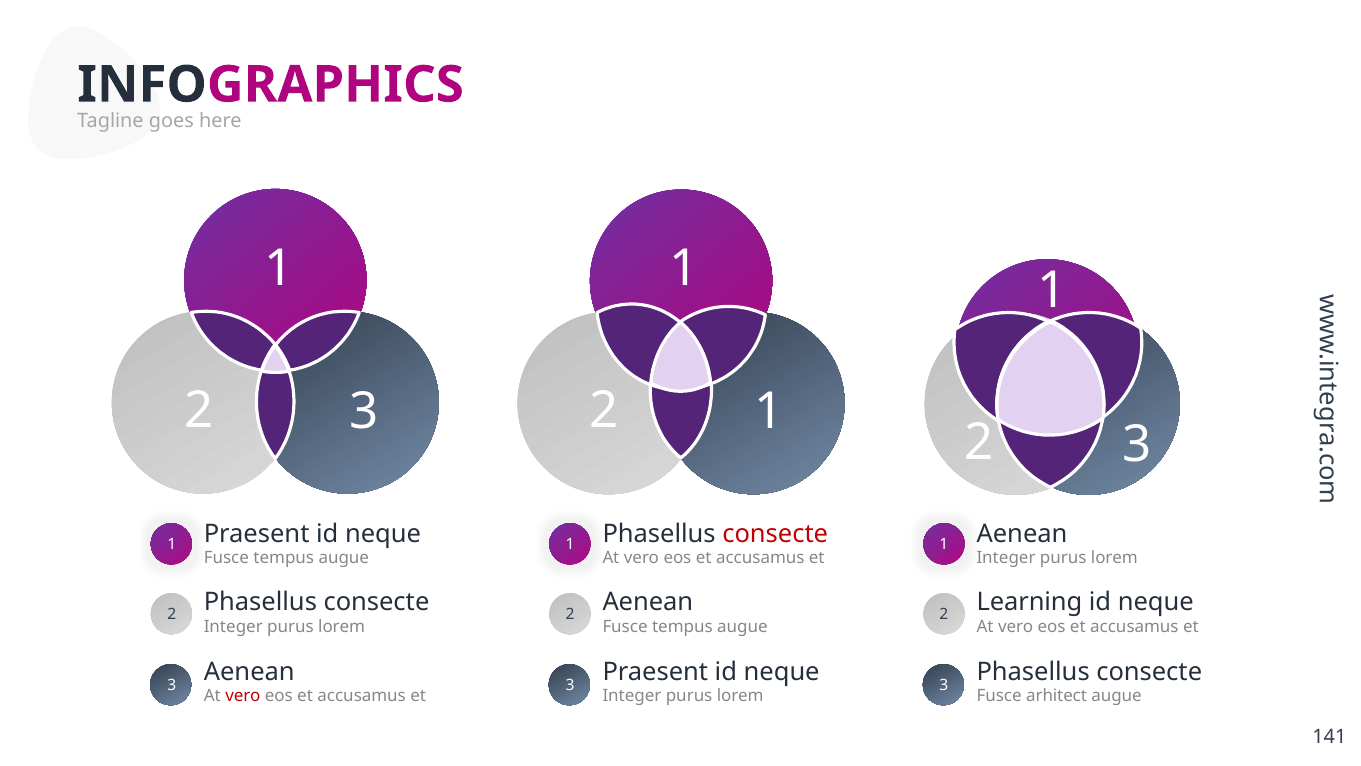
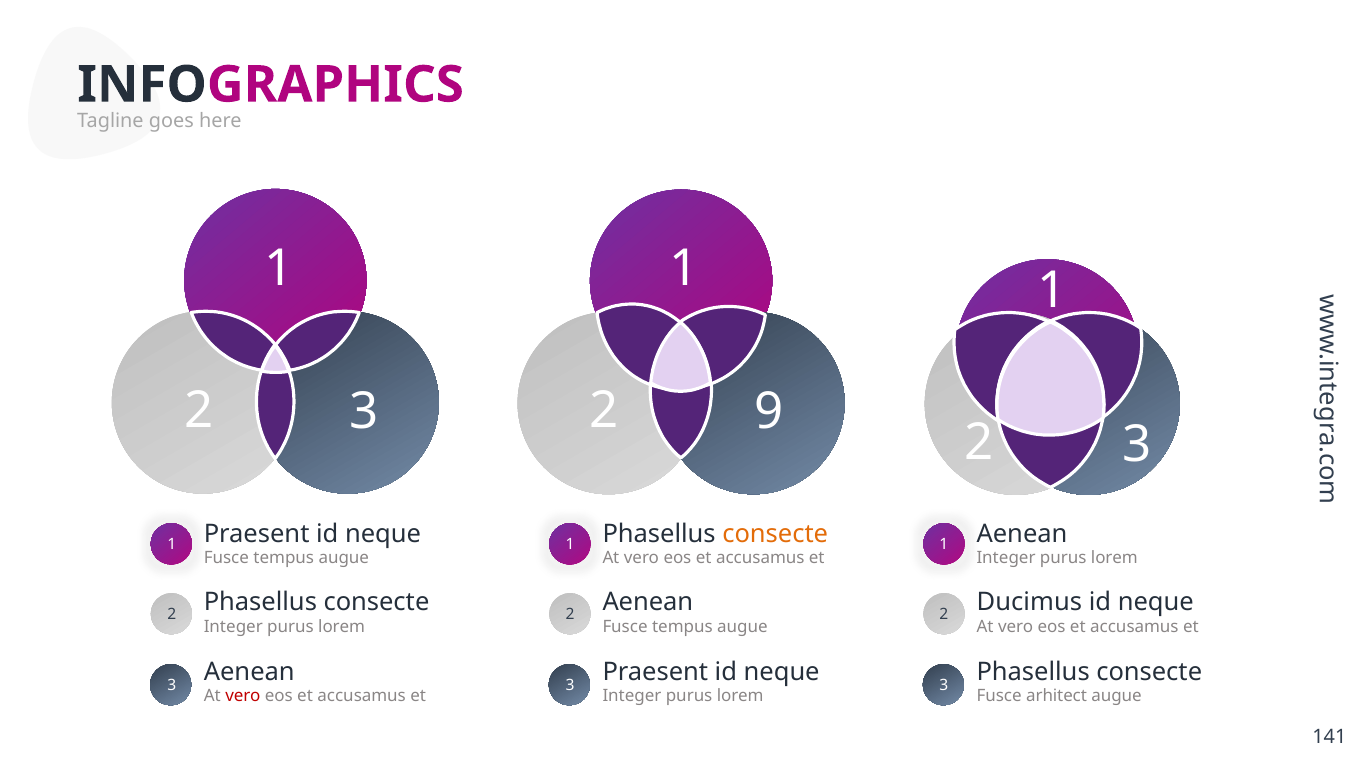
2 1: 1 -> 9
consecte at (775, 533) colour: red -> orange
Learning: Learning -> Ducimus
